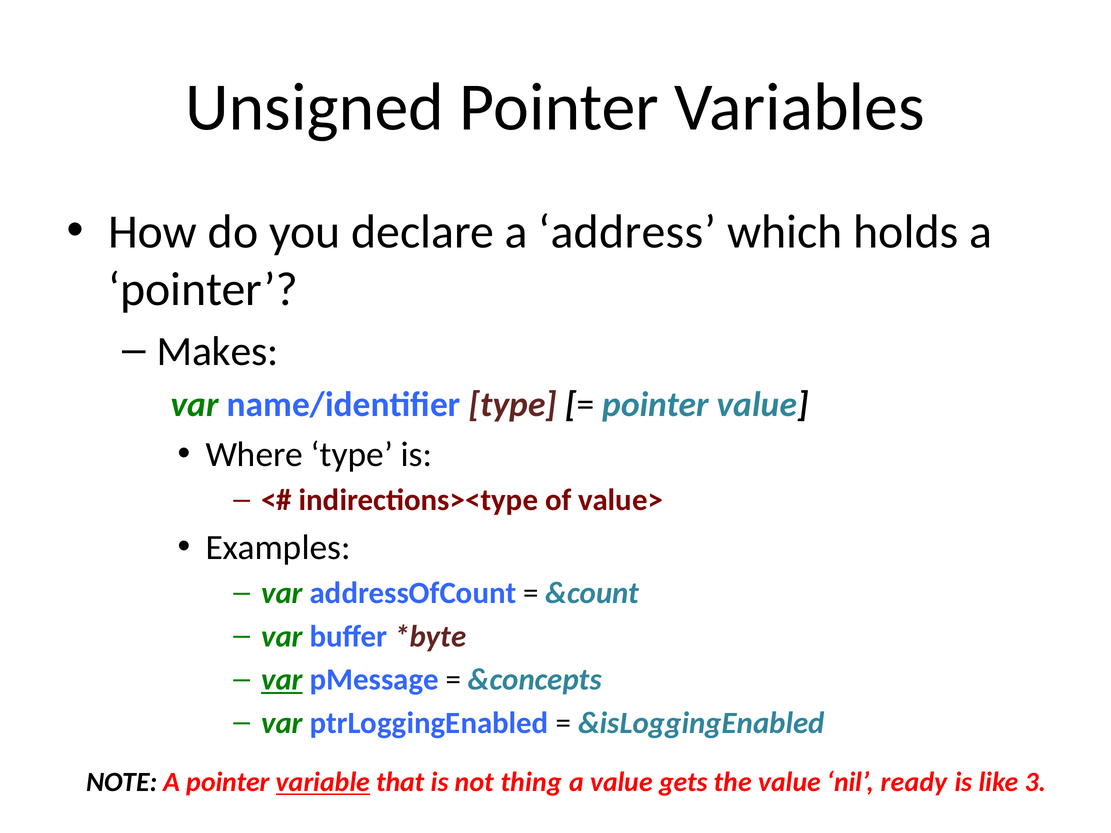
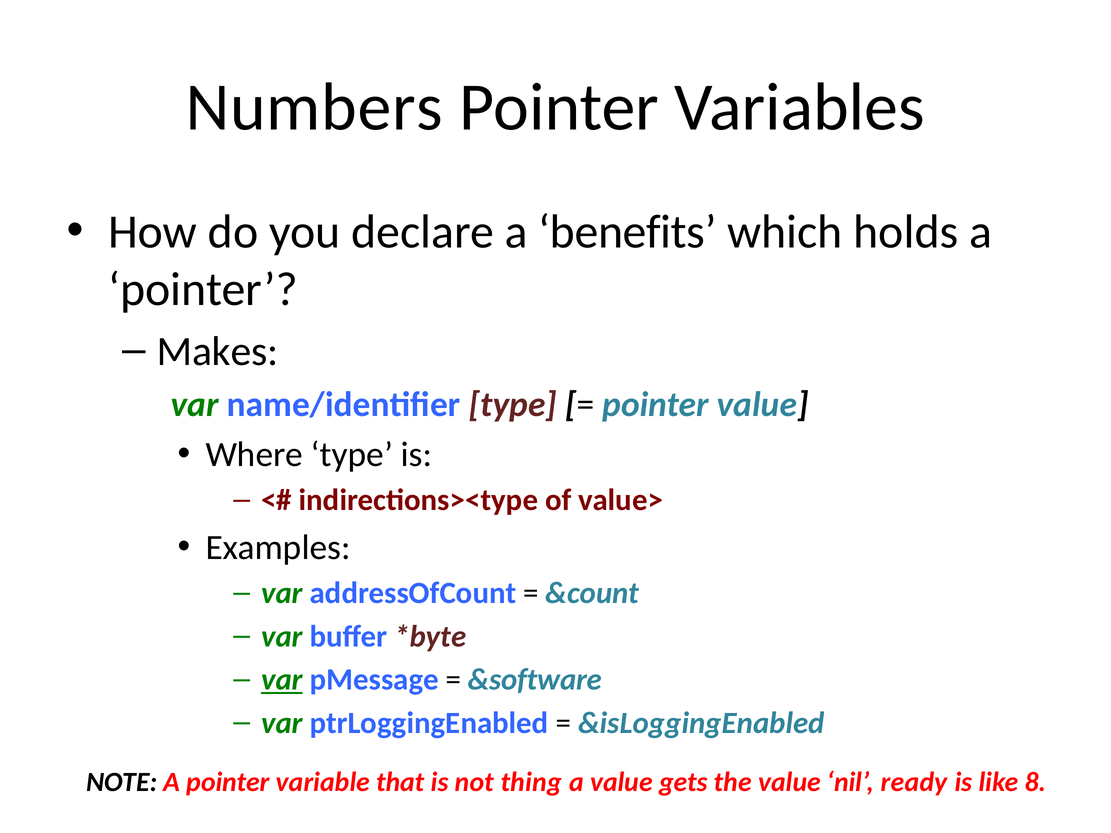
Unsigned: Unsigned -> Numbers
address: address -> benefits
&concepts: &concepts -> &software
variable underline: present -> none
3: 3 -> 8
